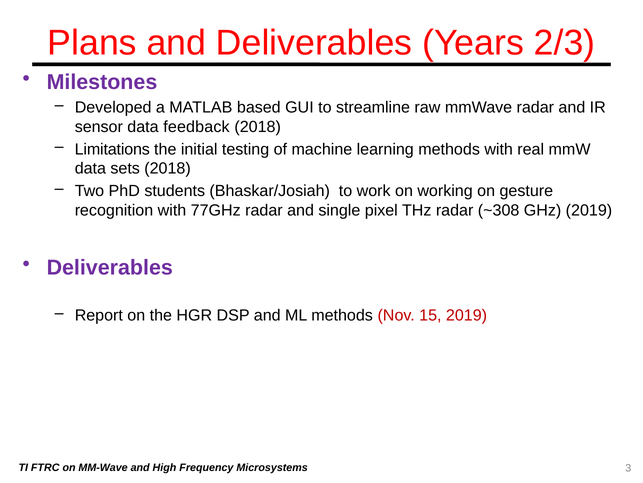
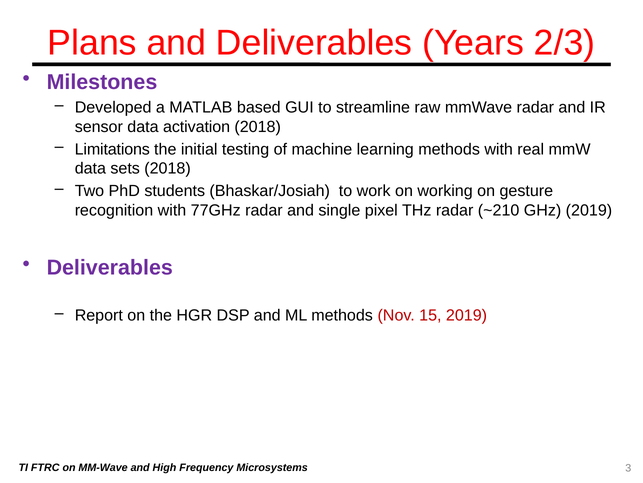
feedback: feedback -> activation
~308: ~308 -> ~210
